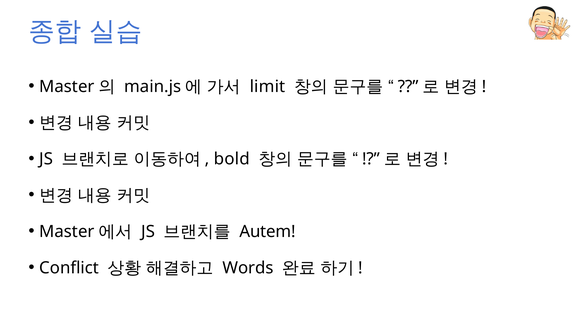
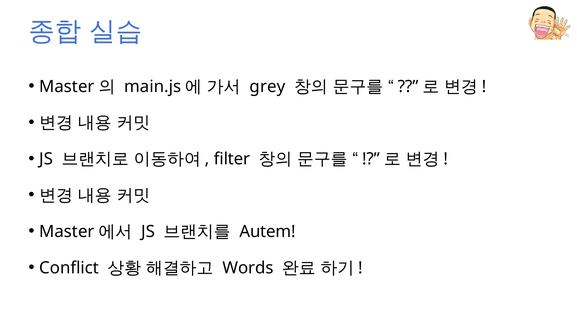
limit: limit -> grey
bold: bold -> filter
